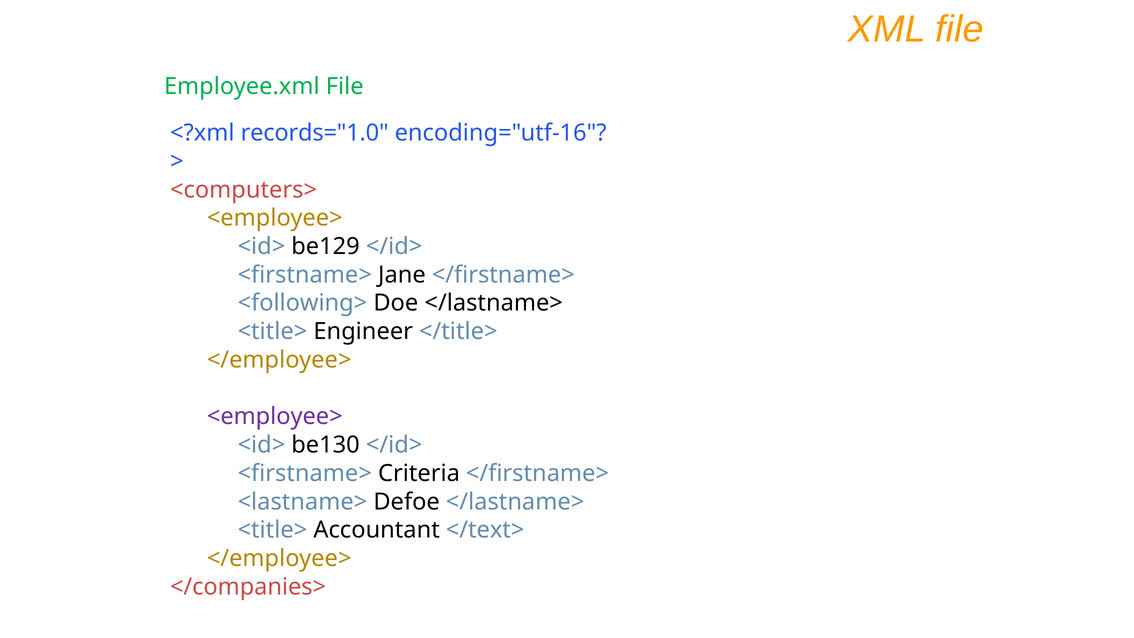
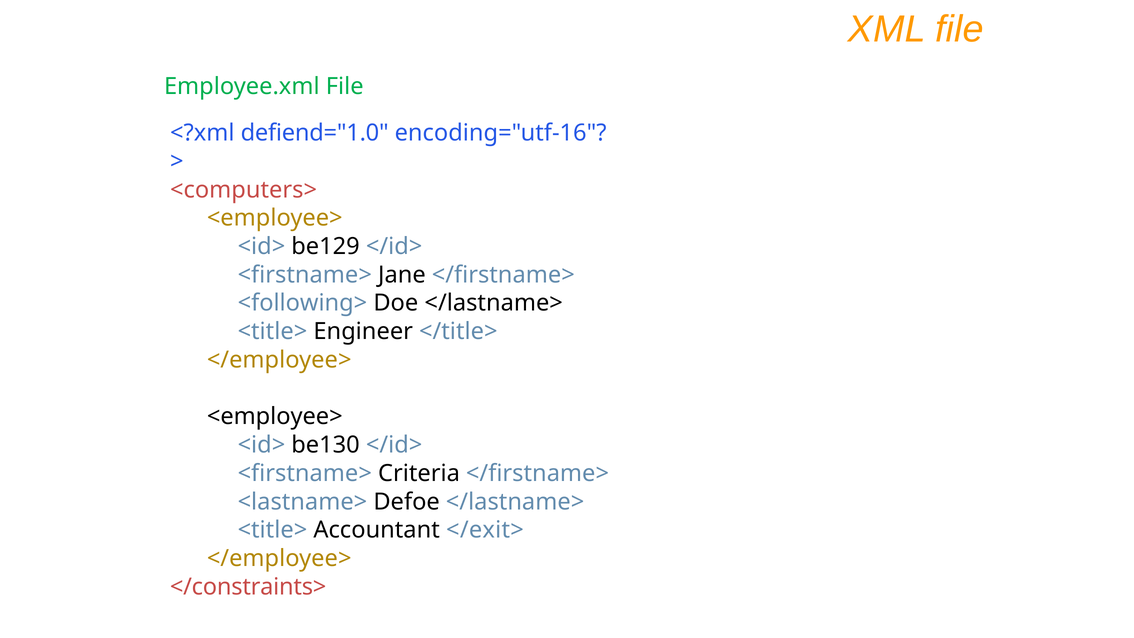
records="1.0: records="1.0 -> defiend="1.0
<employee> at (275, 417) colour: purple -> black
</text>: </text> -> </exit>
</companies>: </companies> -> </constraints>
